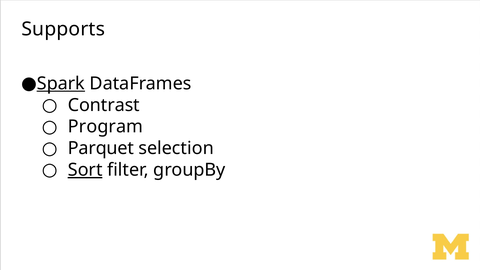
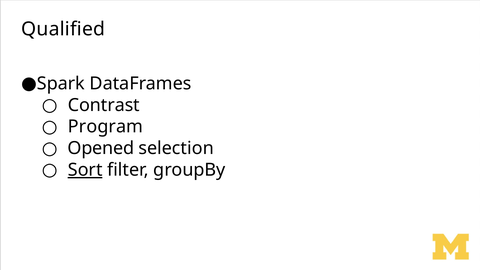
Supports: Supports -> Qualified
Spark underline: present -> none
Parquet: Parquet -> Opened
